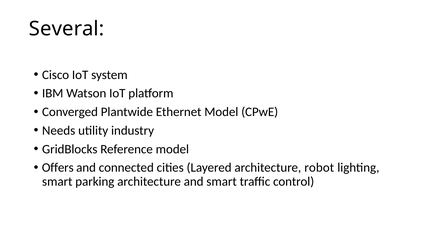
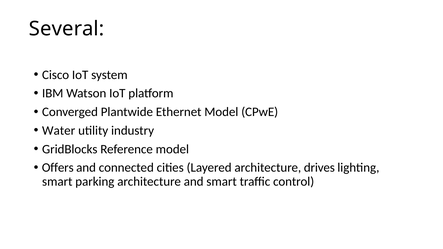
Needs: Needs -> Water
robot: robot -> drives
